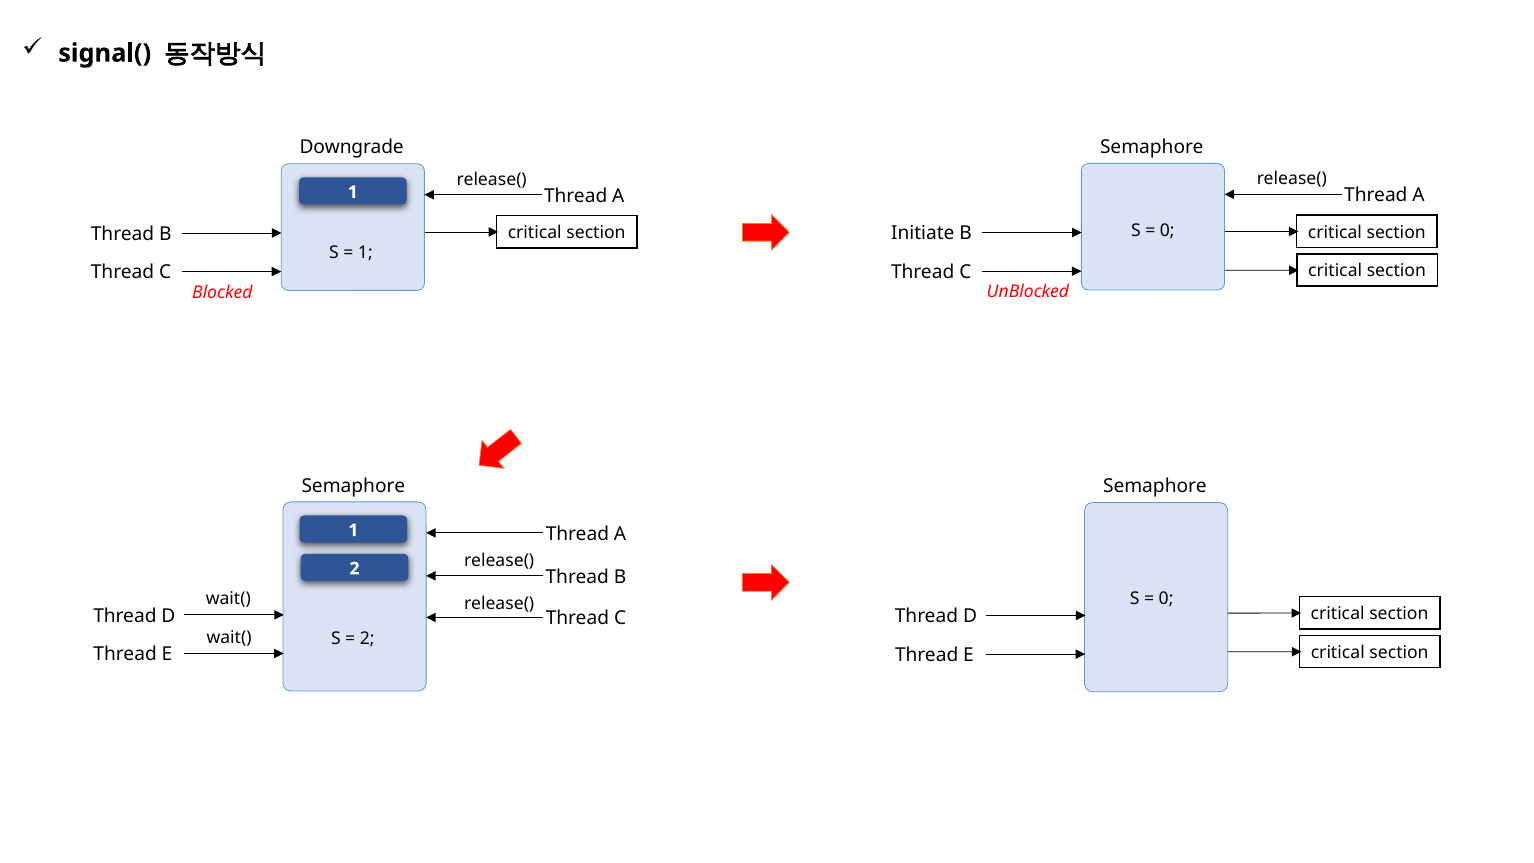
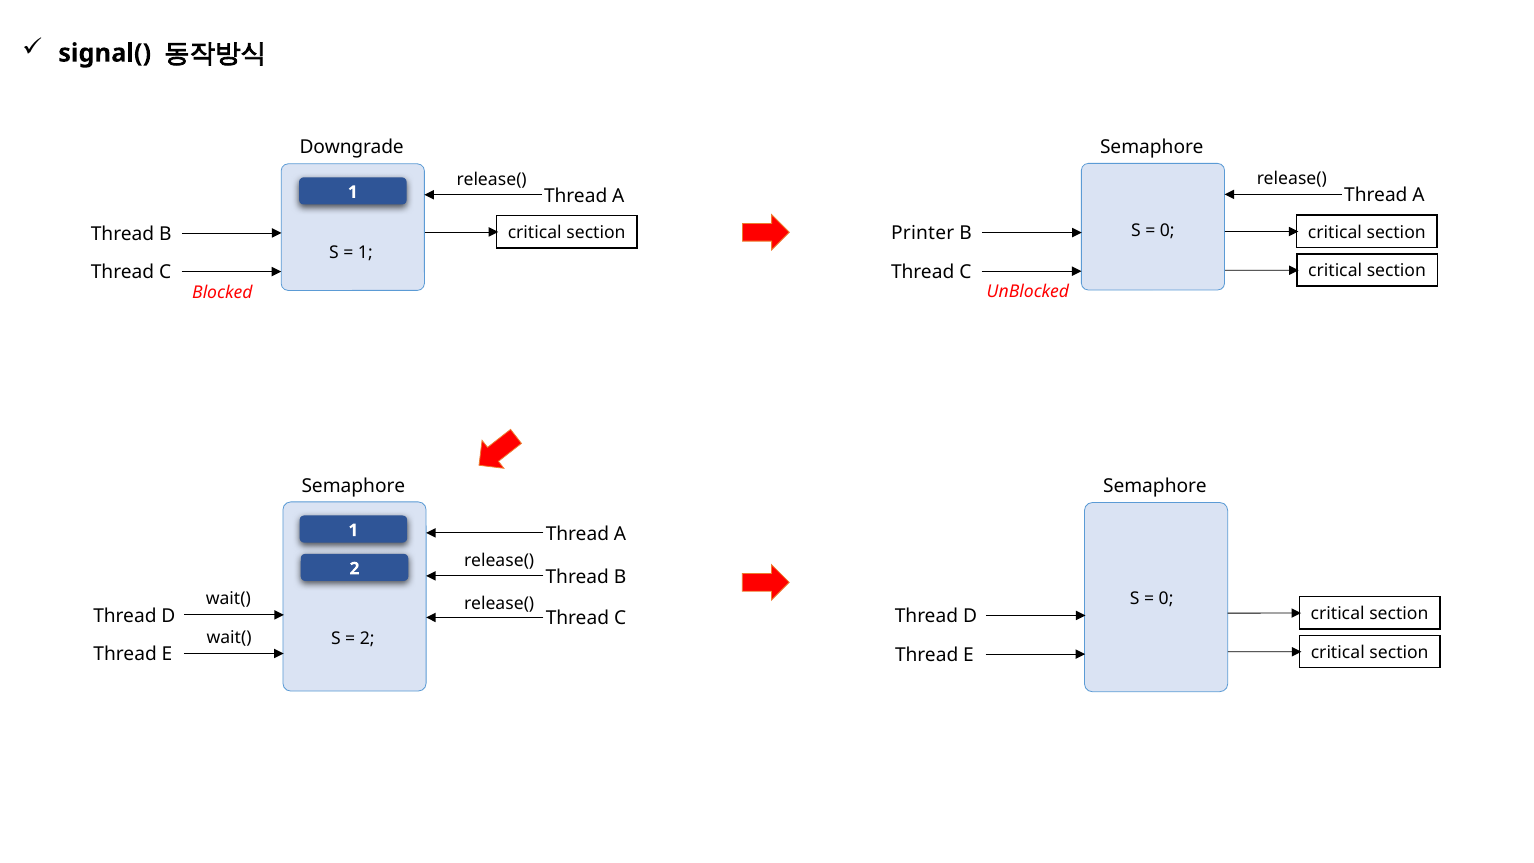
Initiate: Initiate -> Printer
